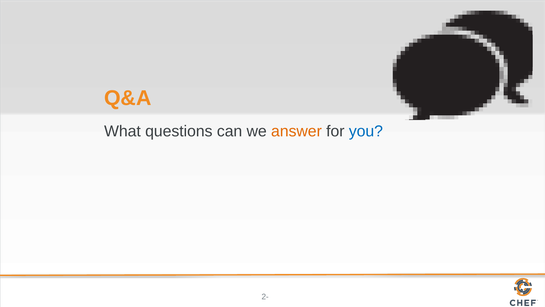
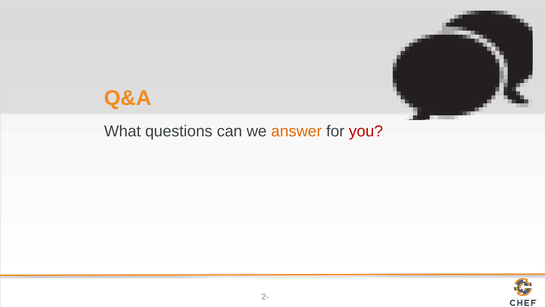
you colour: blue -> red
